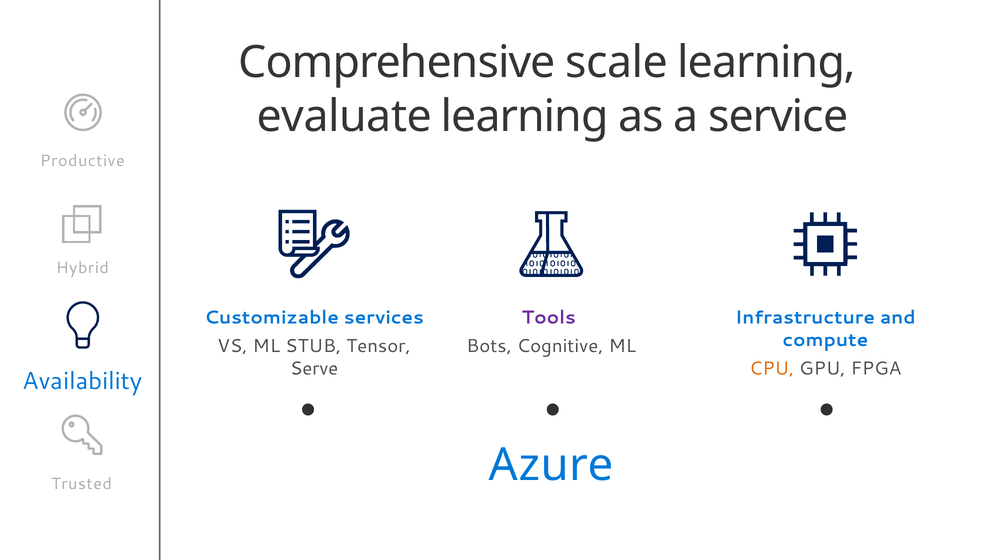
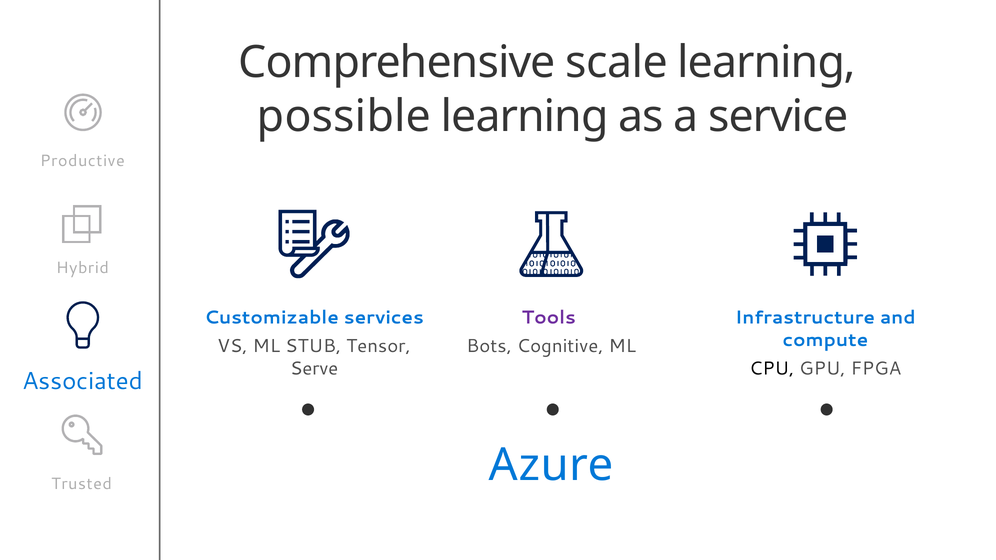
evaluate: evaluate -> possible
CPU colour: orange -> black
Availability: Availability -> Associated
